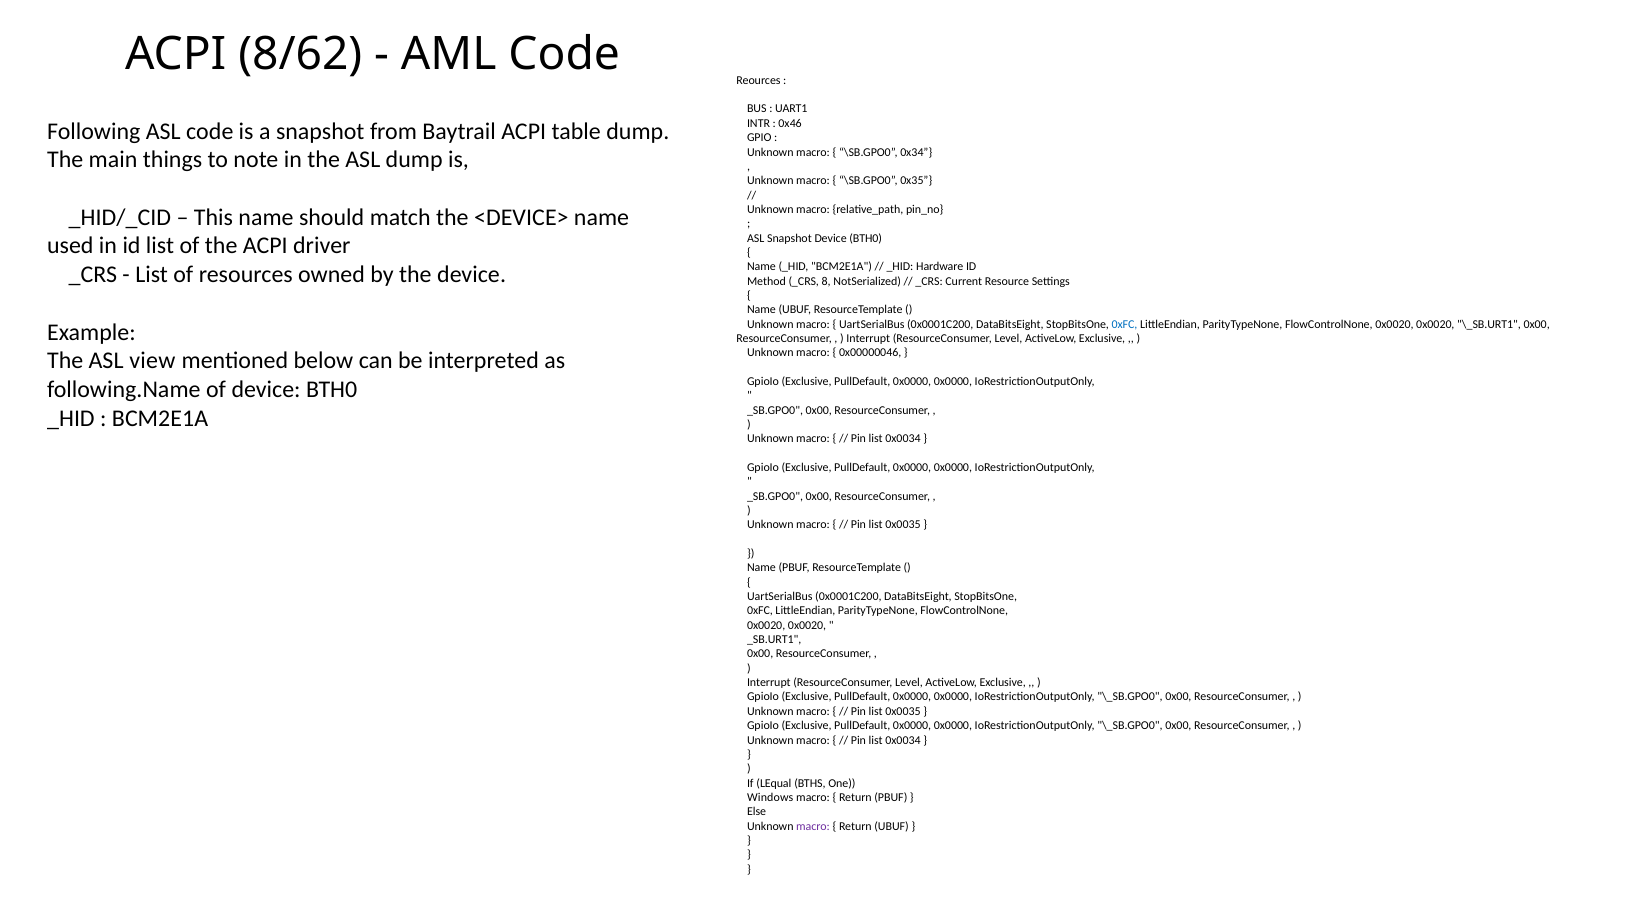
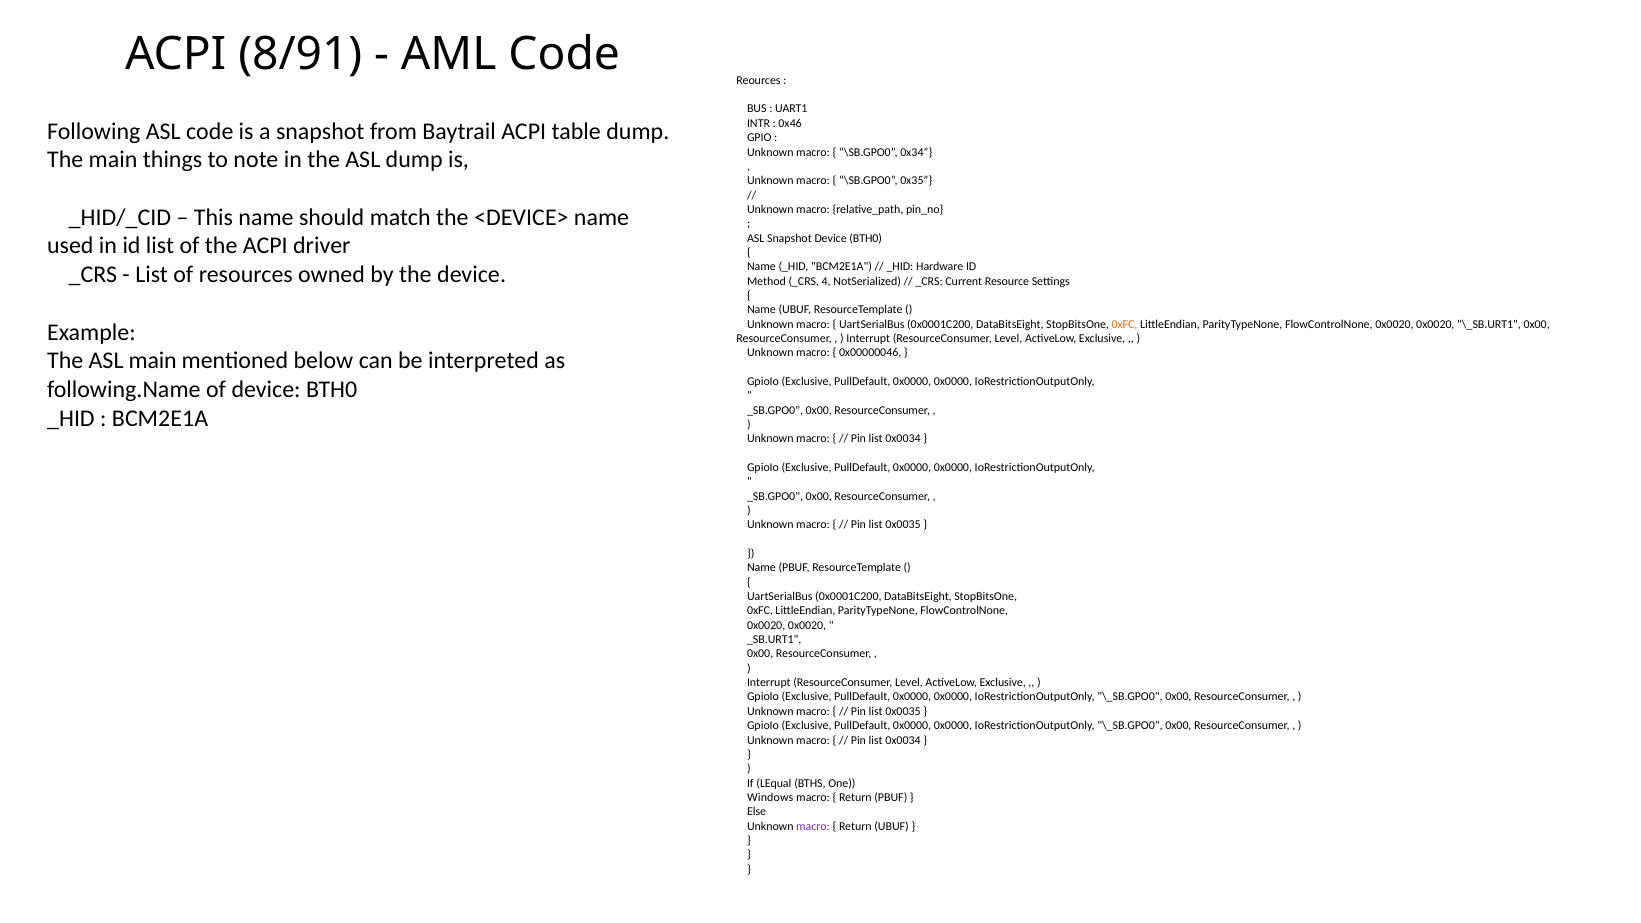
8/62: 8/62 -> 8/91
8: 8 -> 4
0xFC at (1125, 324) colour: blue -> orange
ASL view: view -> main
